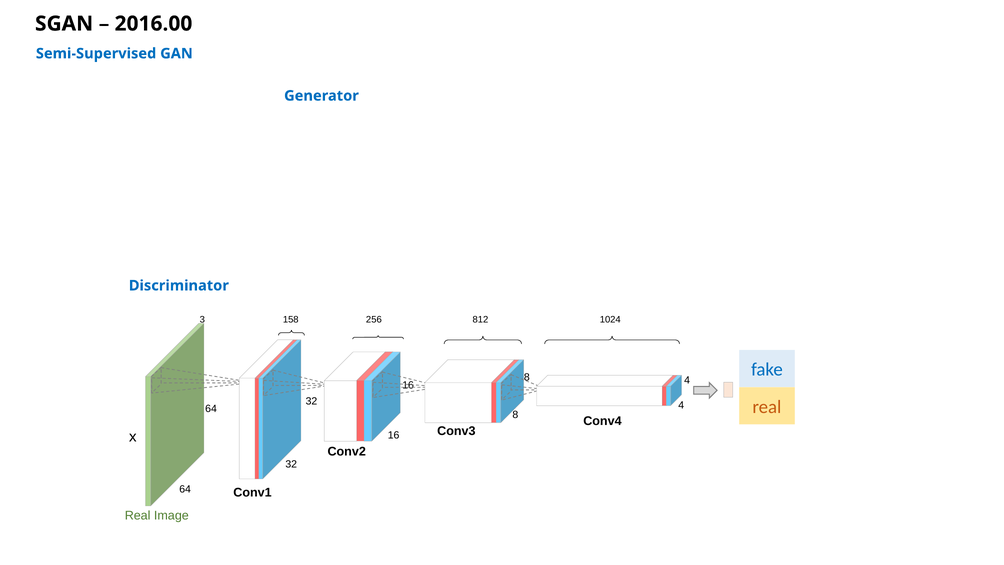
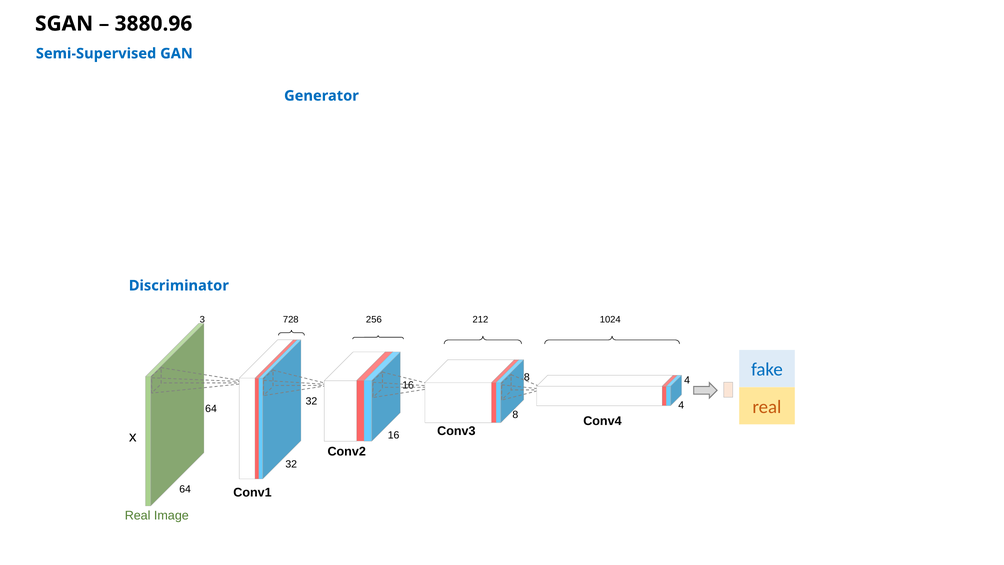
2016.00: 2016.00 -> 3880.96
158: 158 -> 728
812: 812 -> 212
